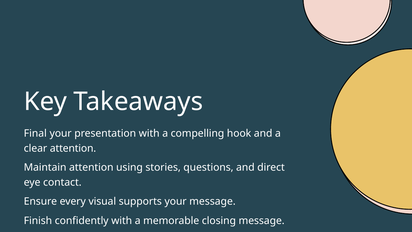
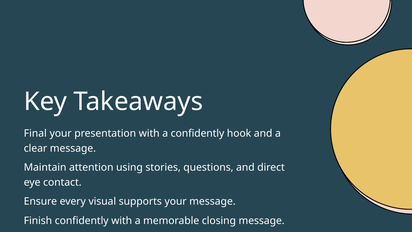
a compelling: compelling -> confidently
clear attention: attention -> message
